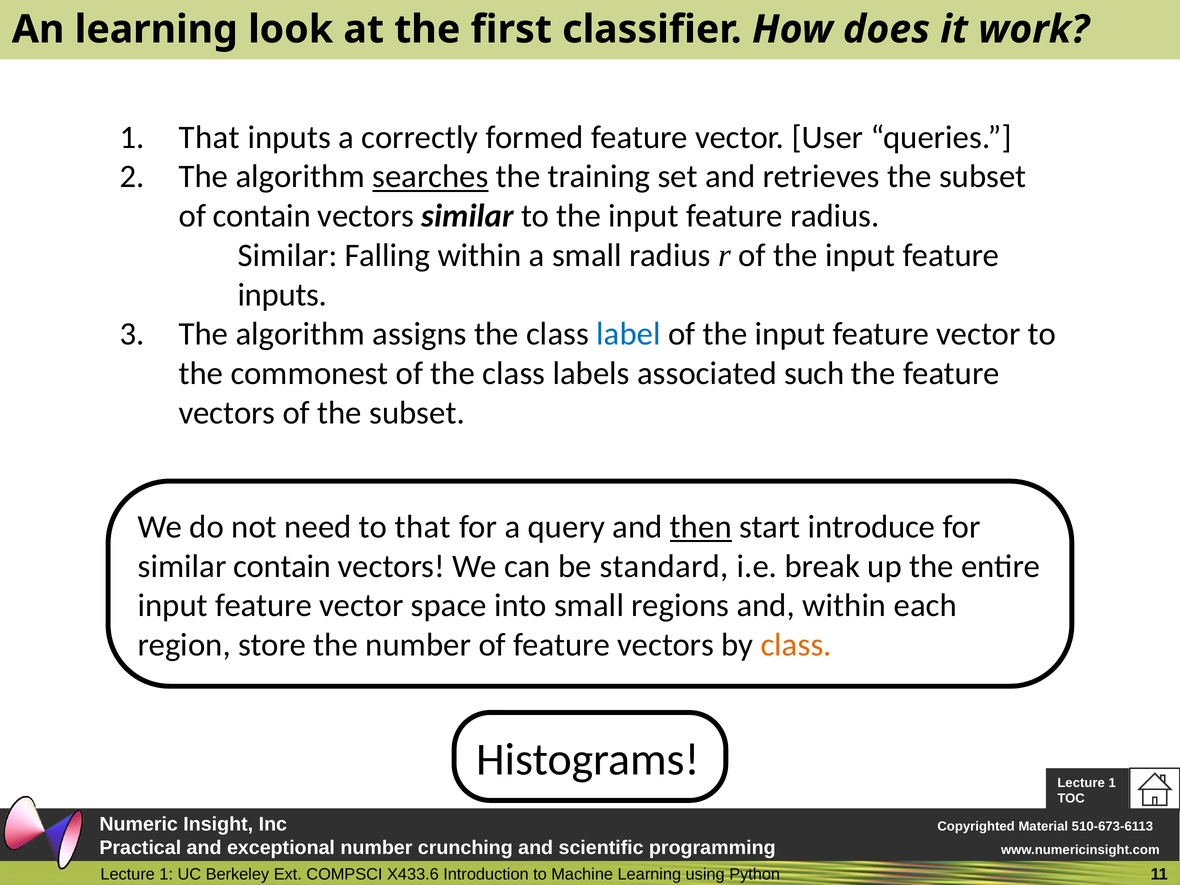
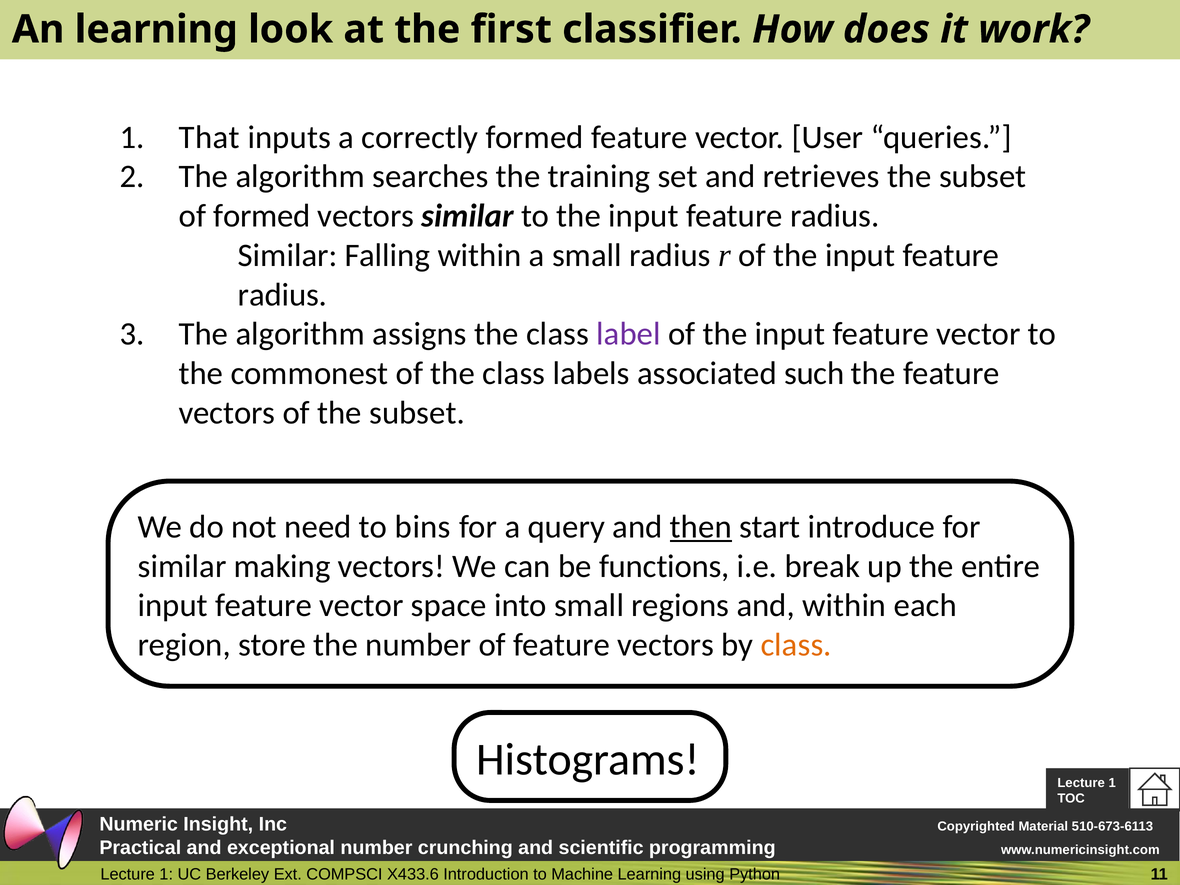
searches underline: present -> none
of contain: contain -> formed
inputs at (282, 295): inputs -> radius
label colour: blue -> purple
to that: that -> bins
similar contain: contain -> making
standard: standard -> functions
